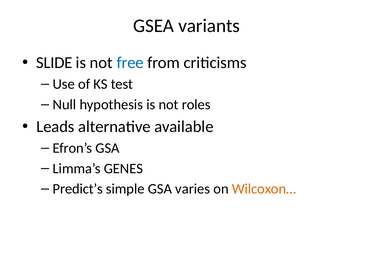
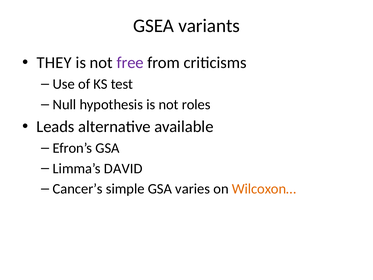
SLIDE: SLIDE -> THEY
free colour: blue -> purple
GENES: GENES -> DAVID
Predict’s: Predict’s -> Cancer’s
